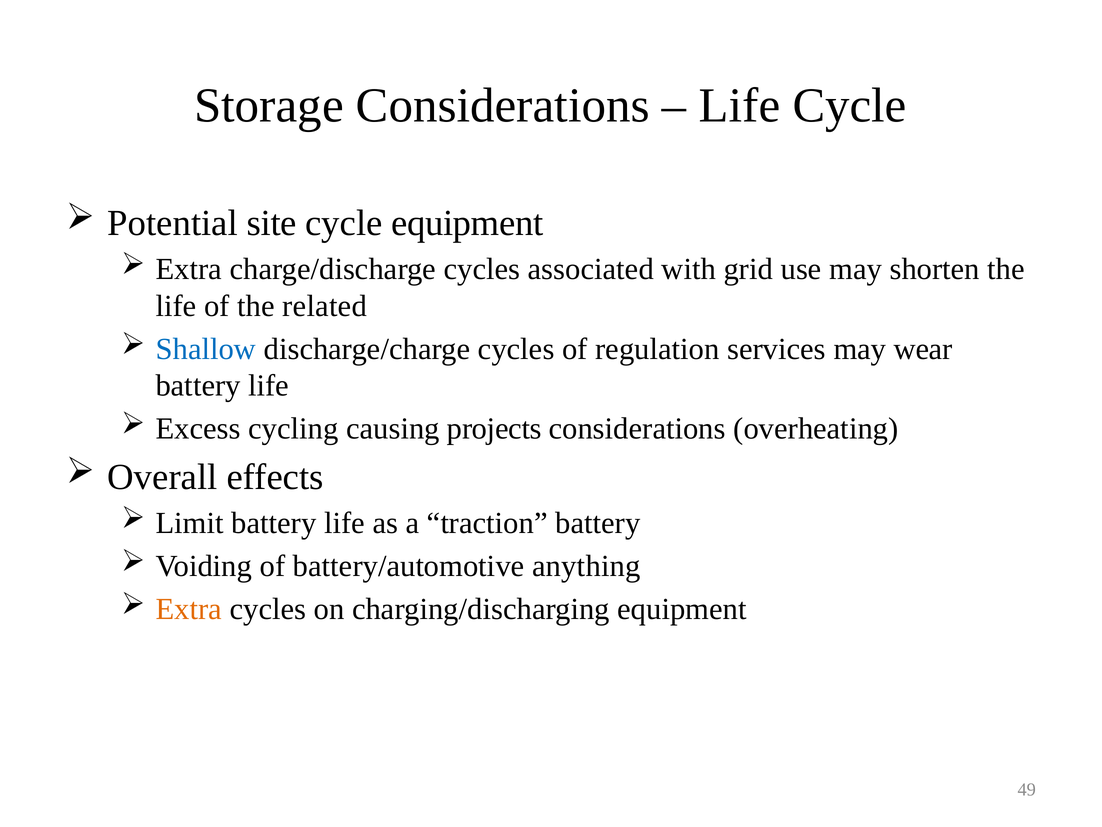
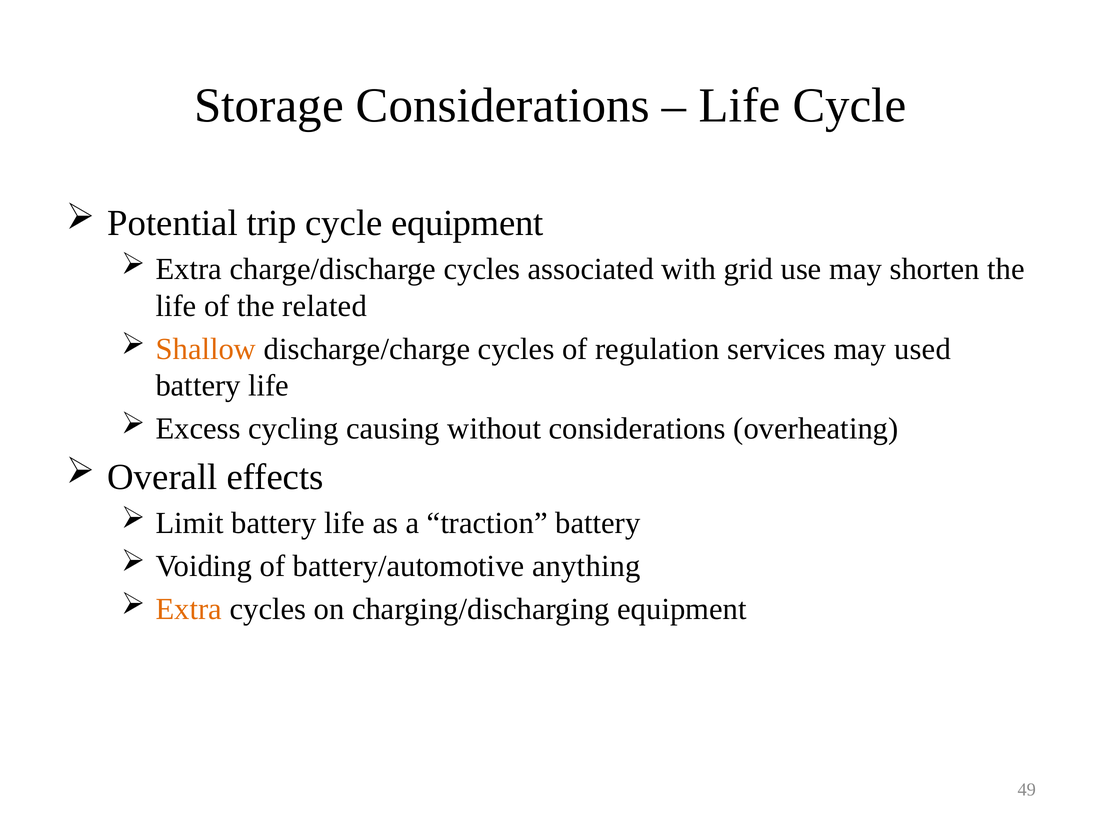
site: site -> trip
Shallow colour: blue -> orange
wear: wear -> used
projects: projects -> without
